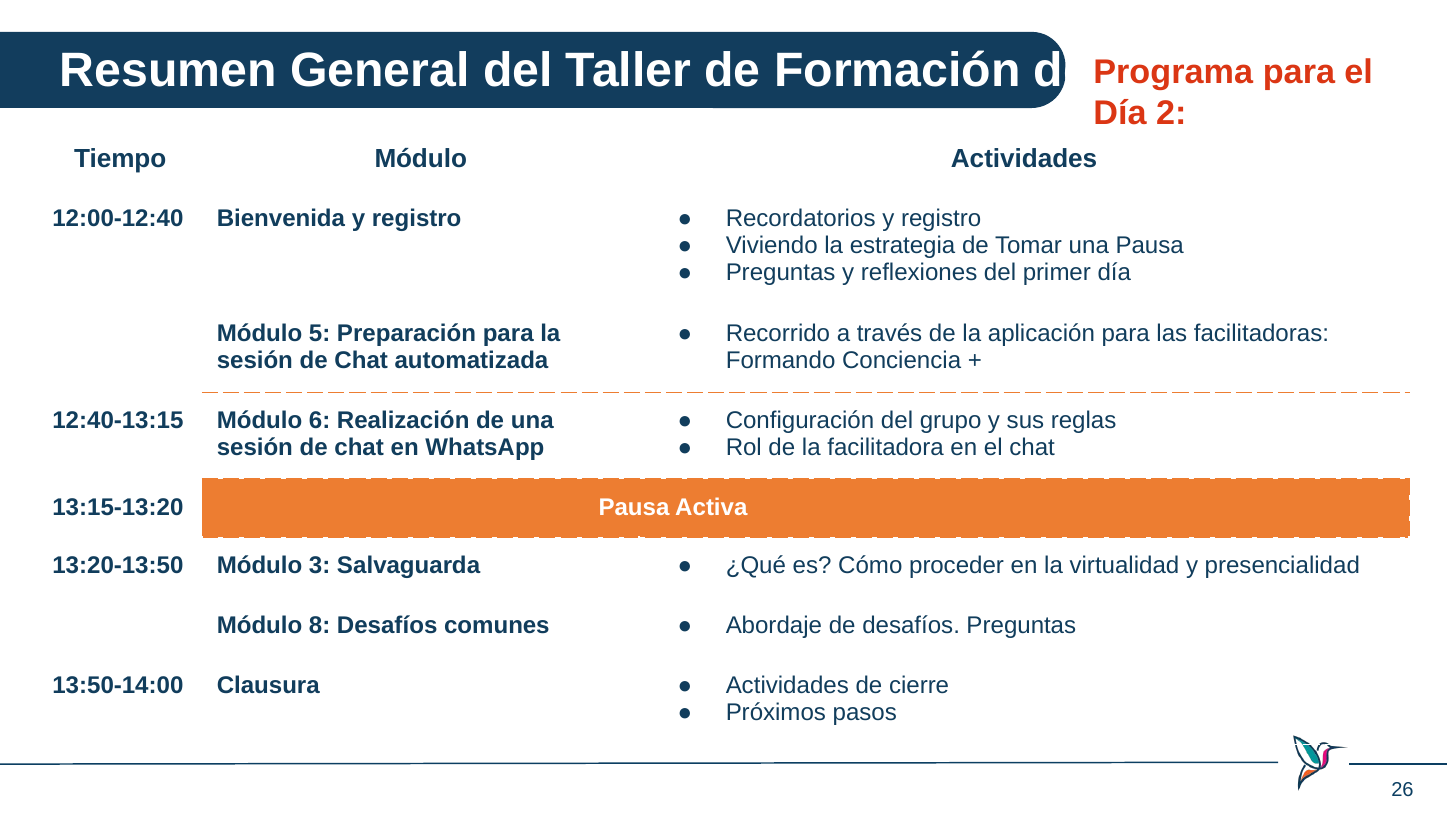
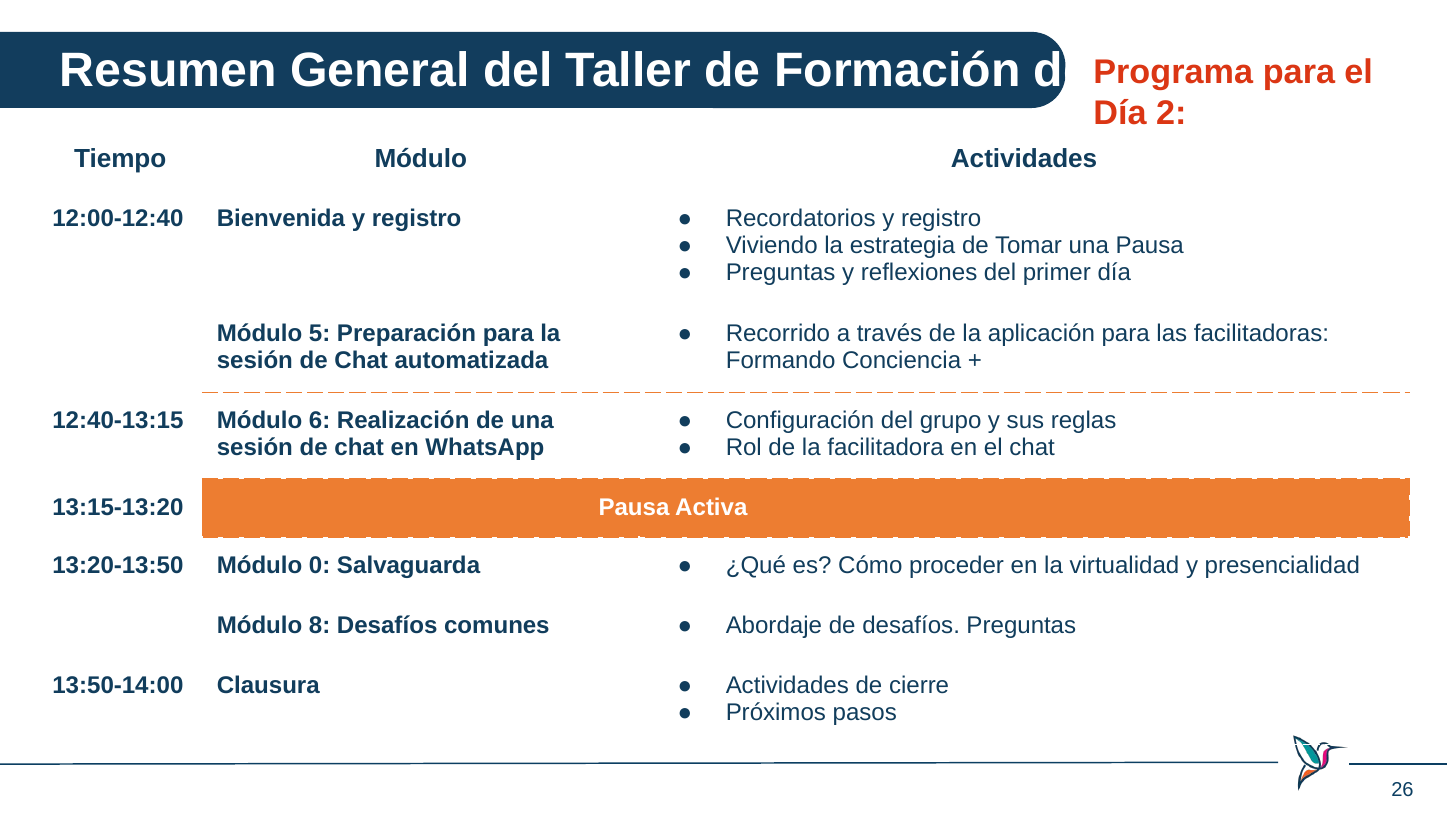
3: 3 -> 0
